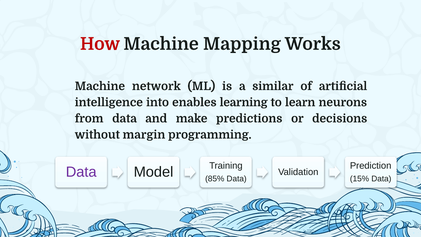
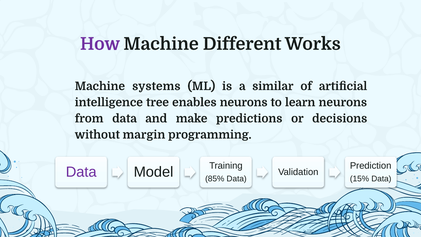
How colour: red -> purple
Mapping: Mapping -> Different
network: network -> systems
into: into -> tree
enables learning: learning -> neurons
